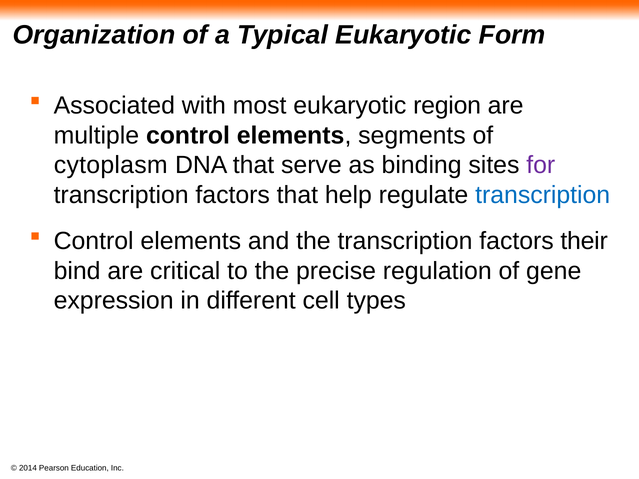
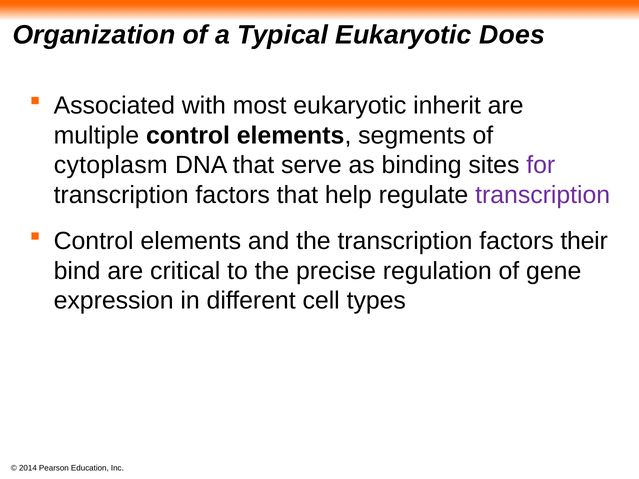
Form: Form -> Does
region: region -> inherit
transcription at (543, 195) colour: blue -> purple
